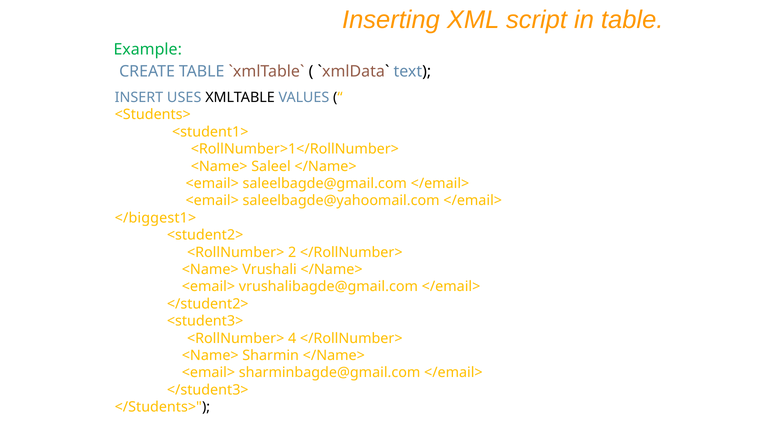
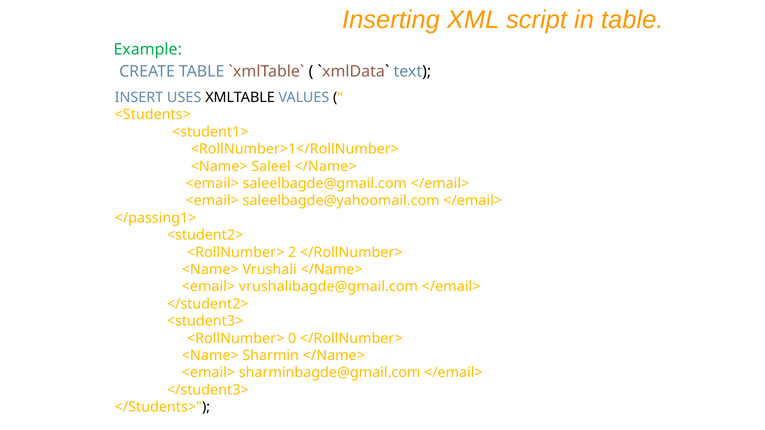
</biggest1>: </biggest1> -> </passing1>
4: 4 -> 0
